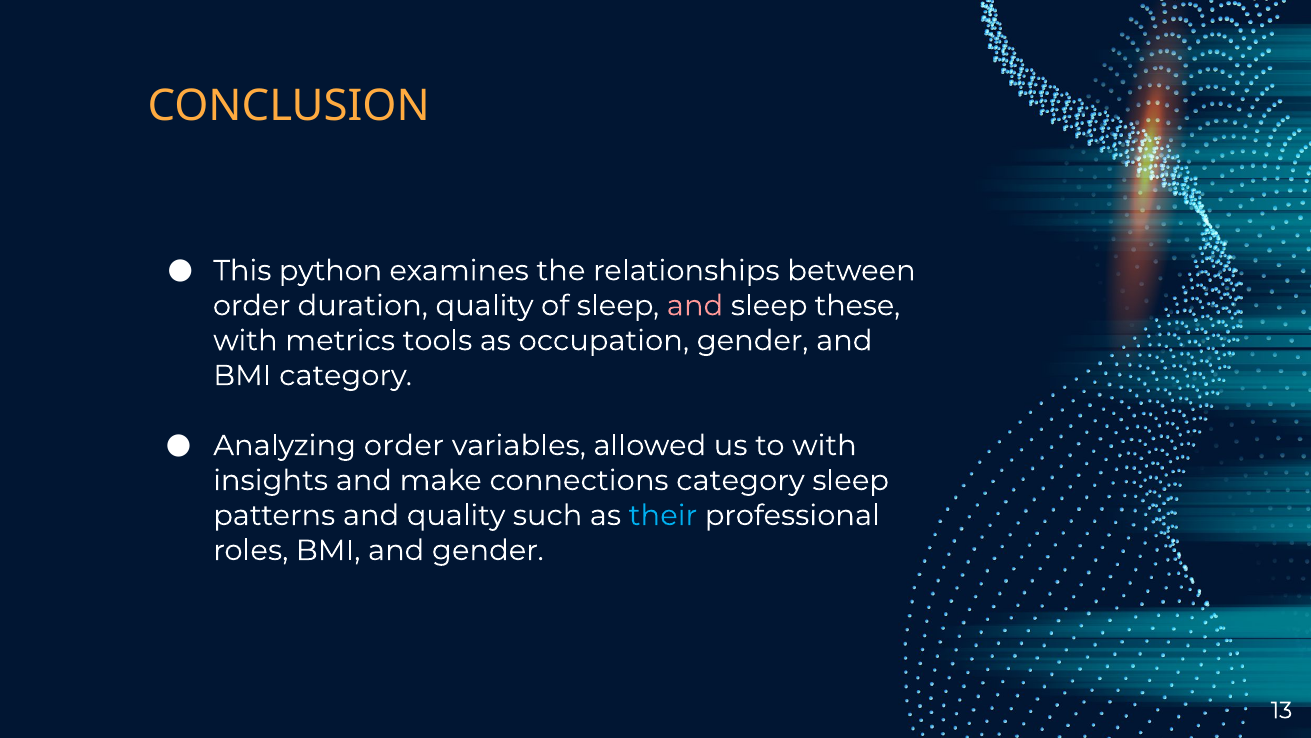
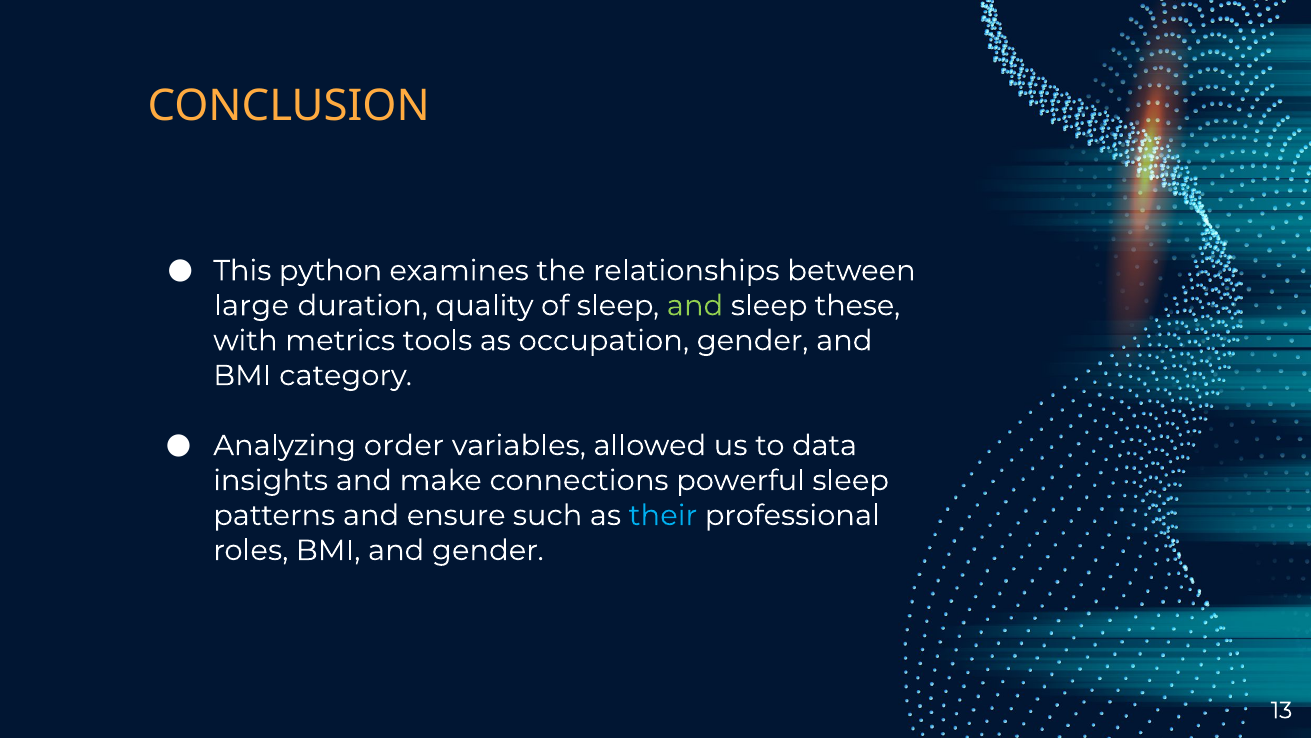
order at (252, 305): order -> large
and at (695, 305) colour: pink -> light green
to with: with -> data
connections category: category -> powerful
and quality: quality -> ensure
